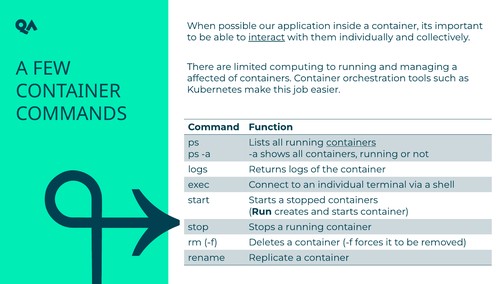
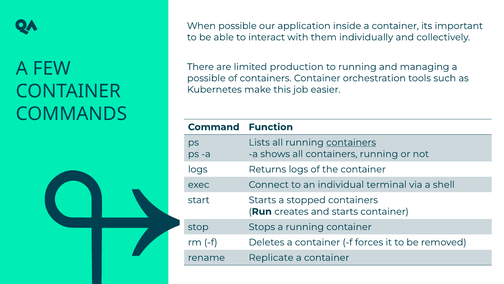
interact underline: present -> none
computing: computing -> production
affected at (206, 78): affected -> possible
